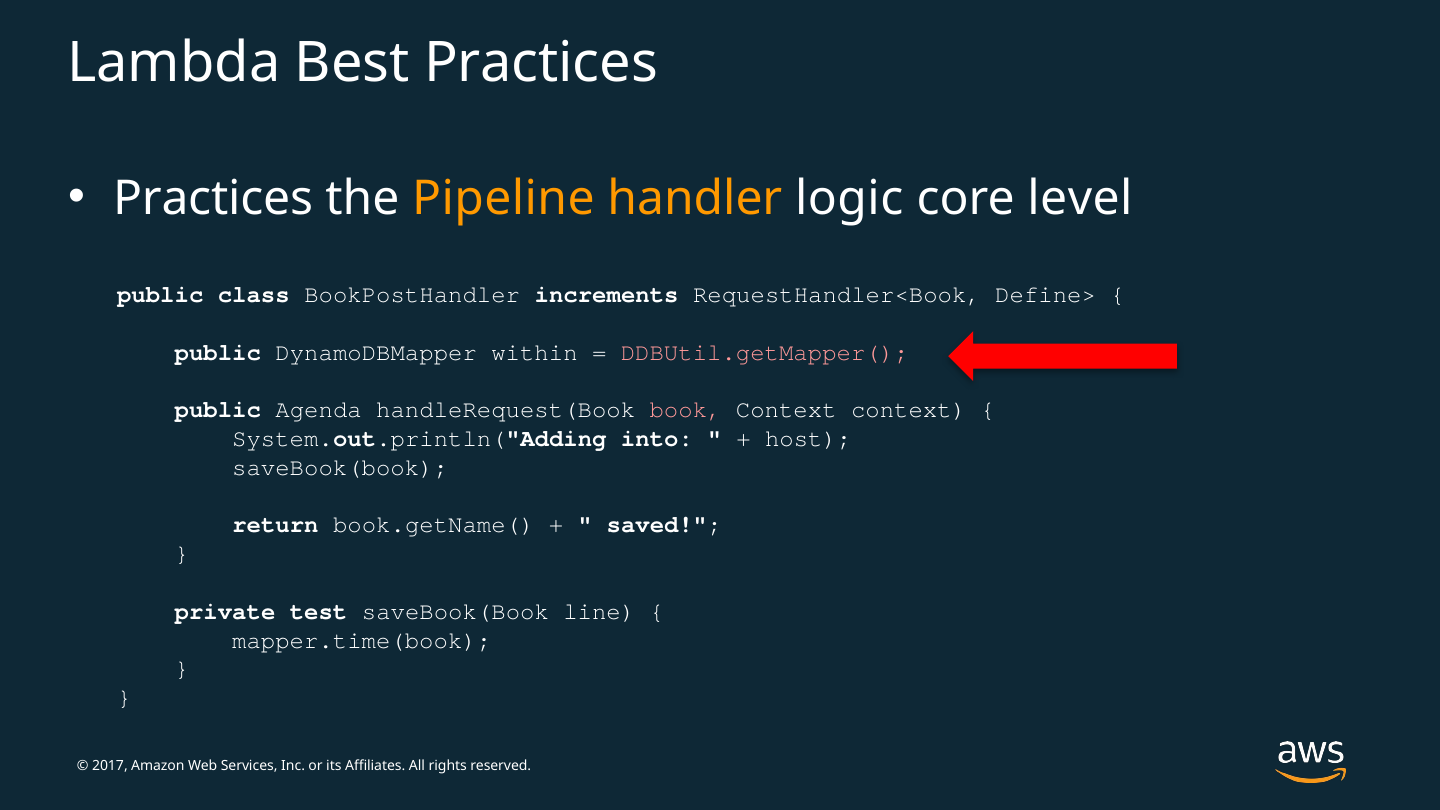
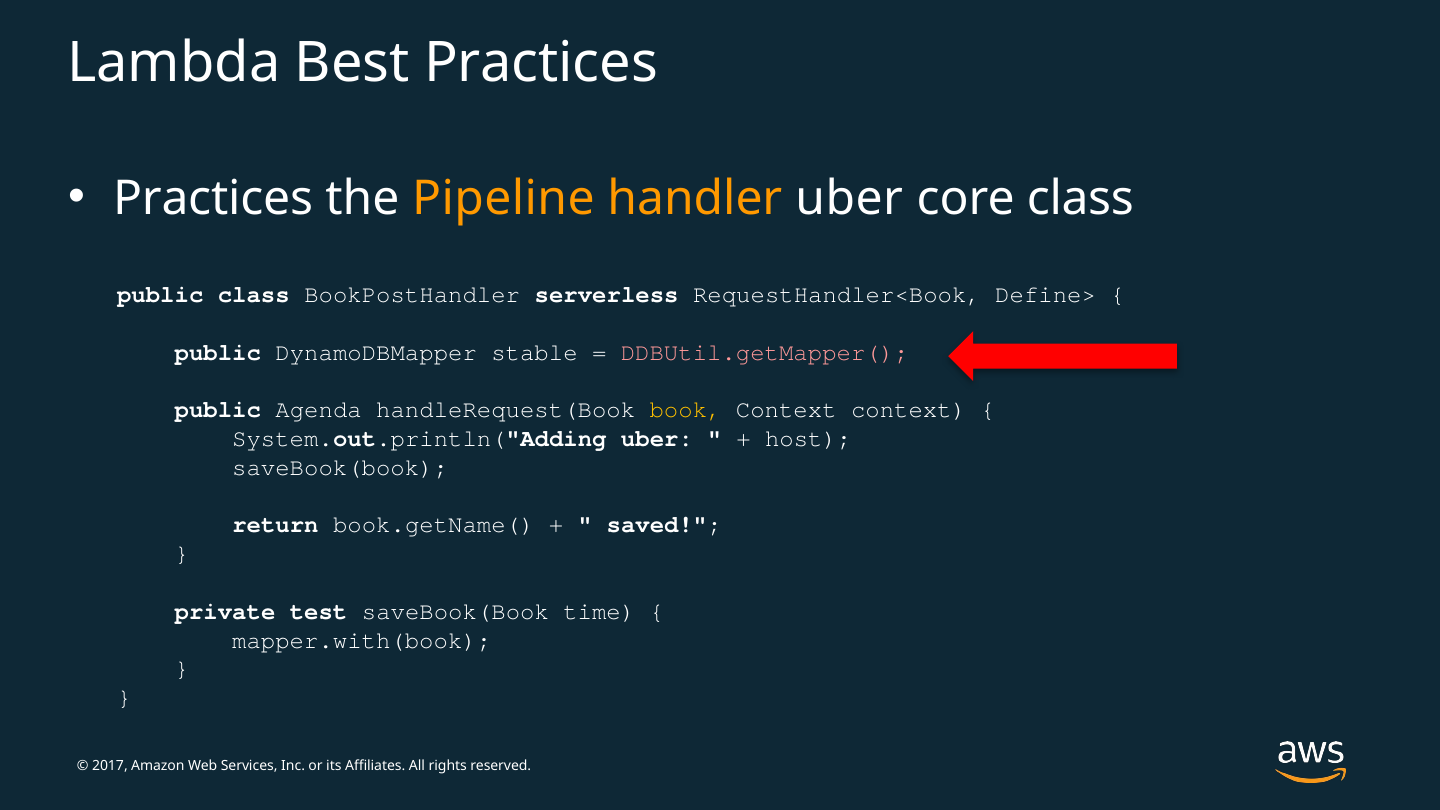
handler logic: logic -> uber
core level: level -> class
increments: increments -> serverless
within: within -> stable
book colour: pink -> yellow
System.out.println("Adding into: into -> uber
line: line -> time
mapper.time(book: mapper.time(book -> mapper.with(book
